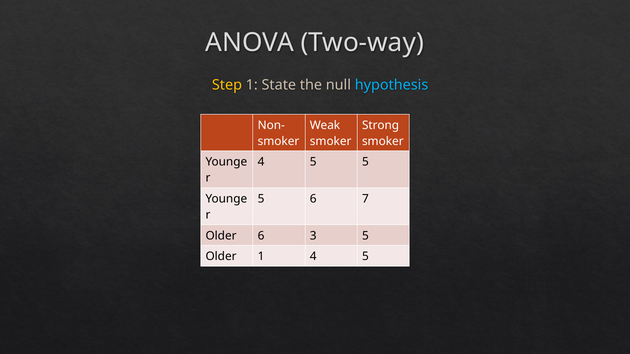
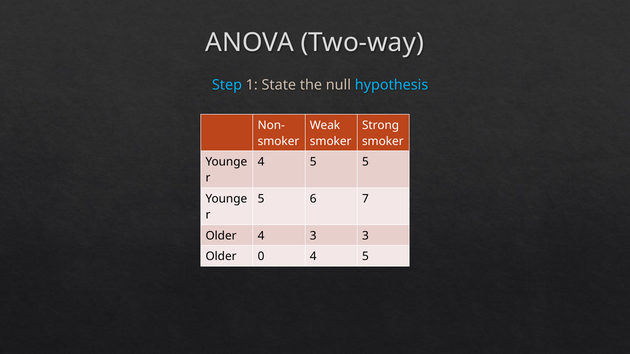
Step colour: yellow -> light blue
Older 6: 6 -> 4
3 5: 5 -> 3
Older 1: 1 -> 0
